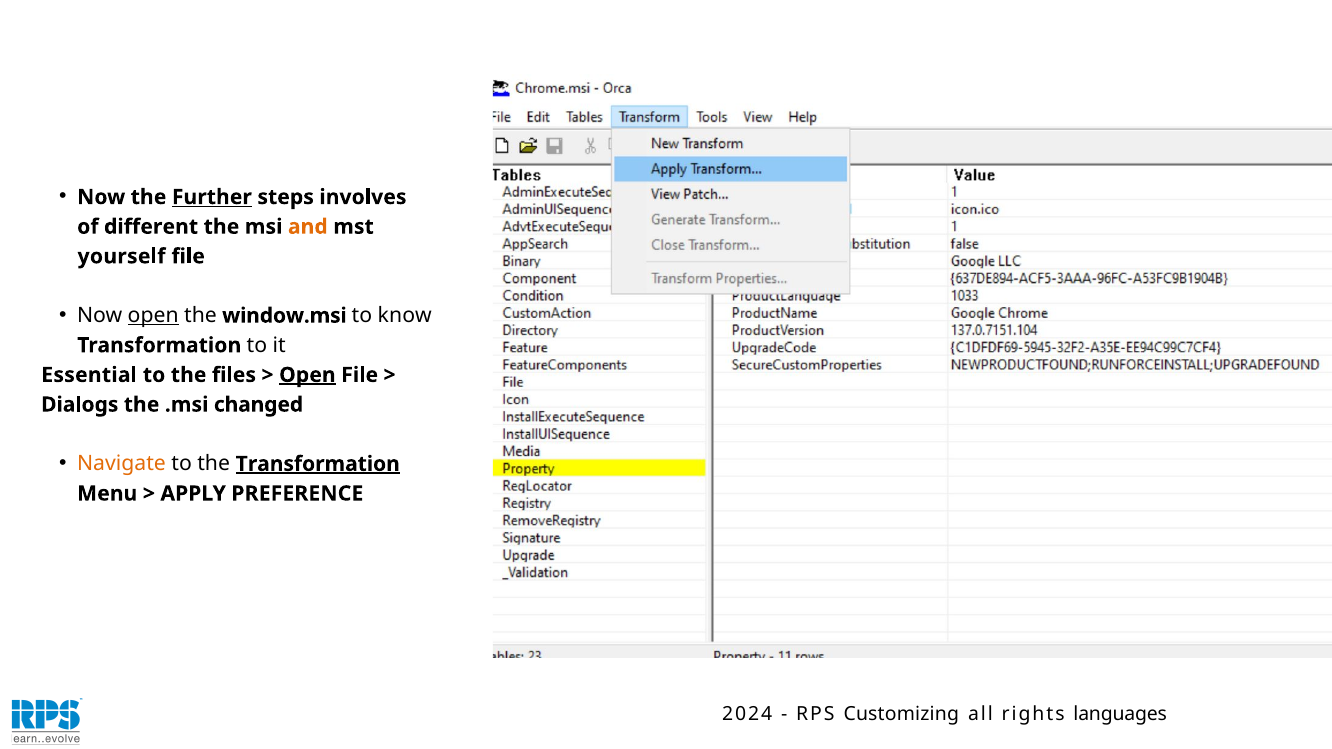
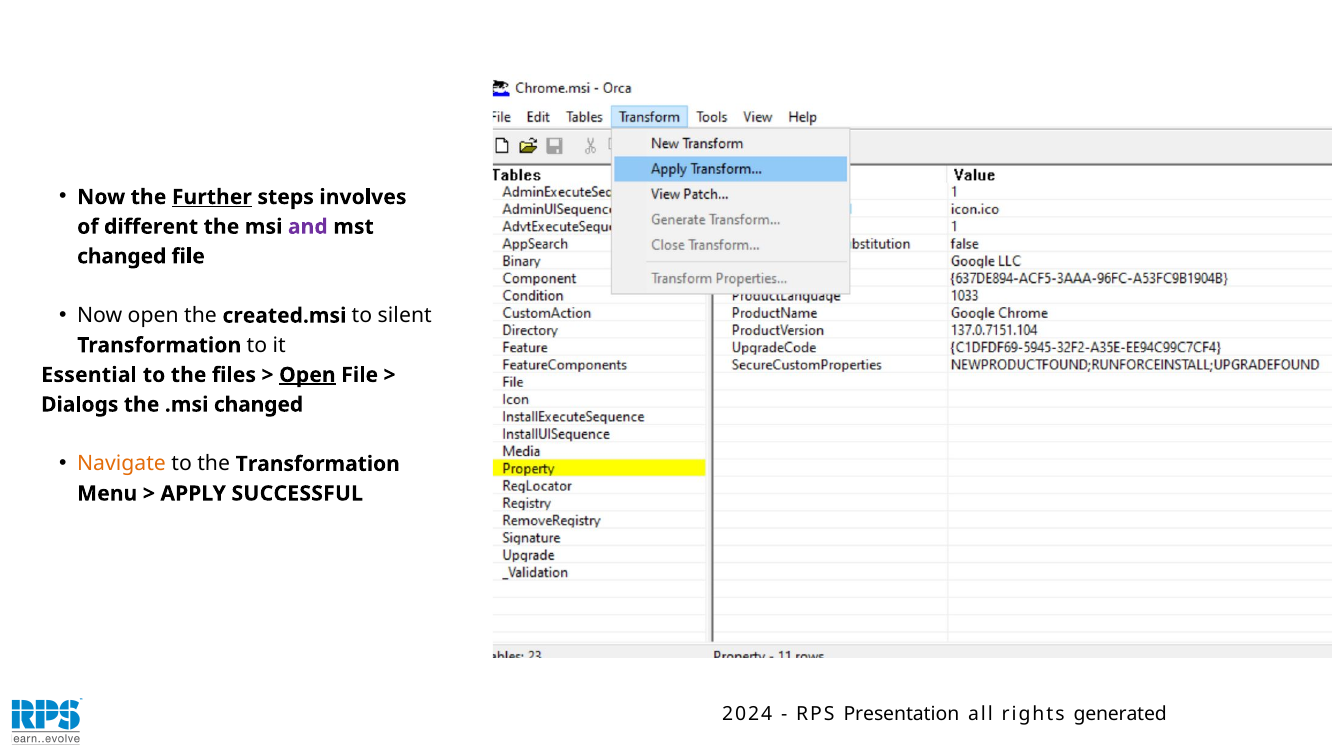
and colour: orange -> purple
yourself at (121, 256): yourself -> changed
open at (153, 316) underline: present -> none
window.msi: window.msi -> created.msi
know: know -> silent
Transformation at (318, 464) underline: present -> none
PREFERENCE: PREFERENCE -> SUCCESSFUL
Customizing: Customizing -> Presentation
languages: languages -> generated
